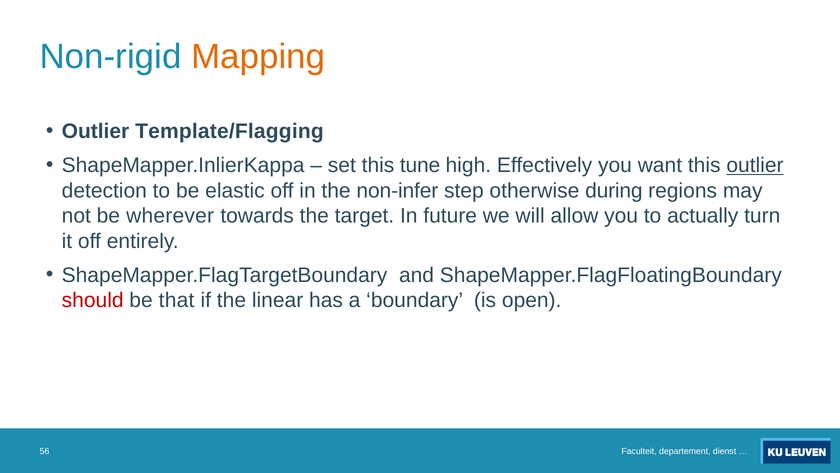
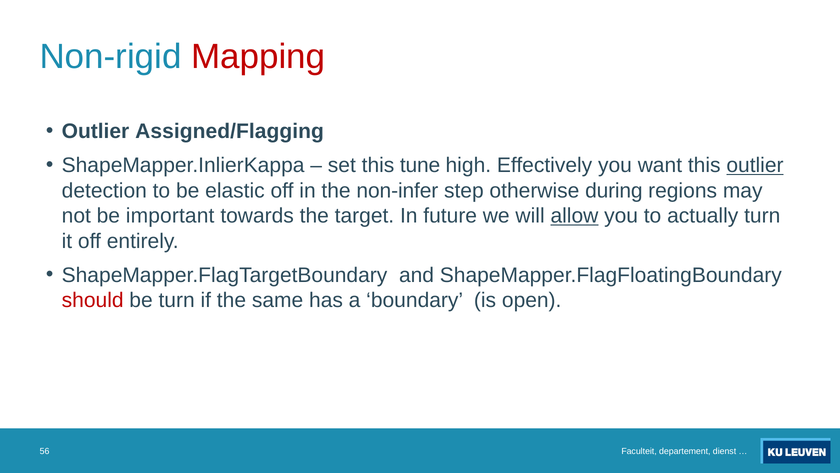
Mapping colour: orange -> red
Template/Flagging: Template/Flagging -> Assigned/Flagging
wherever: wherever -> important
allow underline: none -> present
be that: that -> turn
linear: linear -> same
